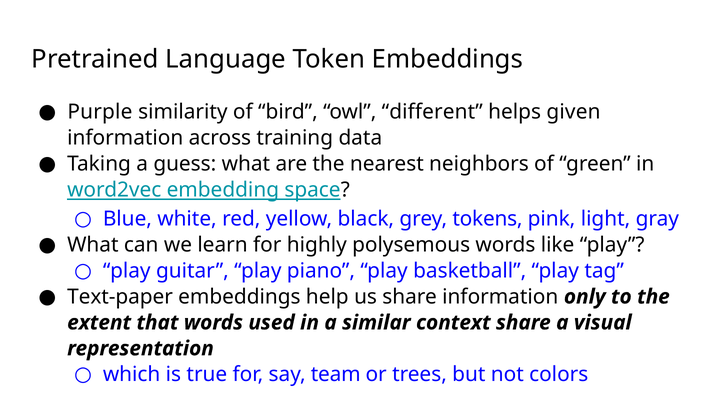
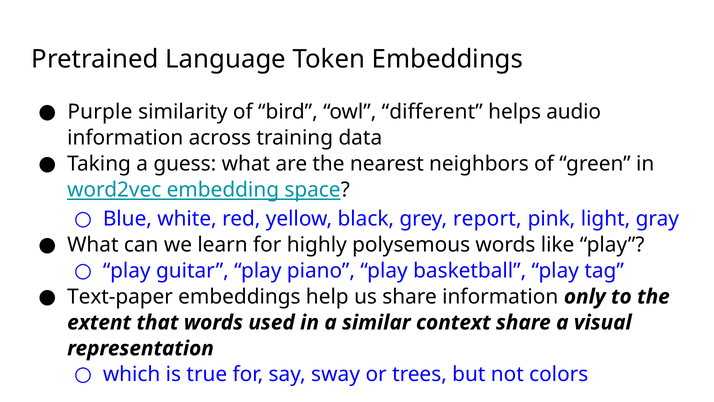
given: given -> audio
tokens: tokens -> report
team: team -> sway
